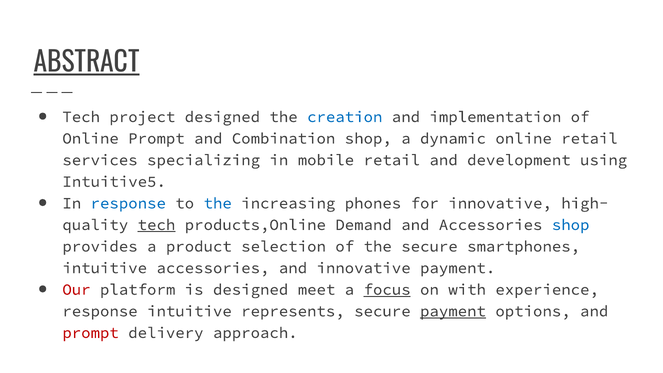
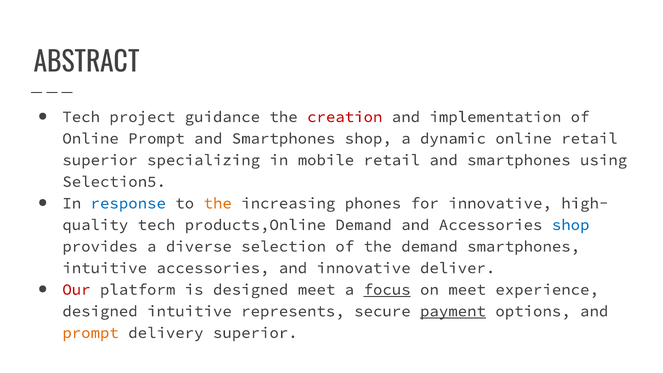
ABSTRACT underline: present -> none
project designed: designed -> guidance
creation colour: blue -> red
Combination at (284, 138): Combination -> Smartphones
services at (100, 160): services -> superior
development at (519, 160): development -> smartphones
Intuitive5: Intuitive5 -> Selection5
the at (218, 203) colour: blue -> orange
tech at (156, 225) underline: present -> none
product: product -> diverse
the secure: secure -> demand
innovative payment: payment -> deliver
on with: with -> meet
response at (100, 311): response -> designed
prompt at (91, 333) colour: red -> orange
delivery approach: approach -> superior
